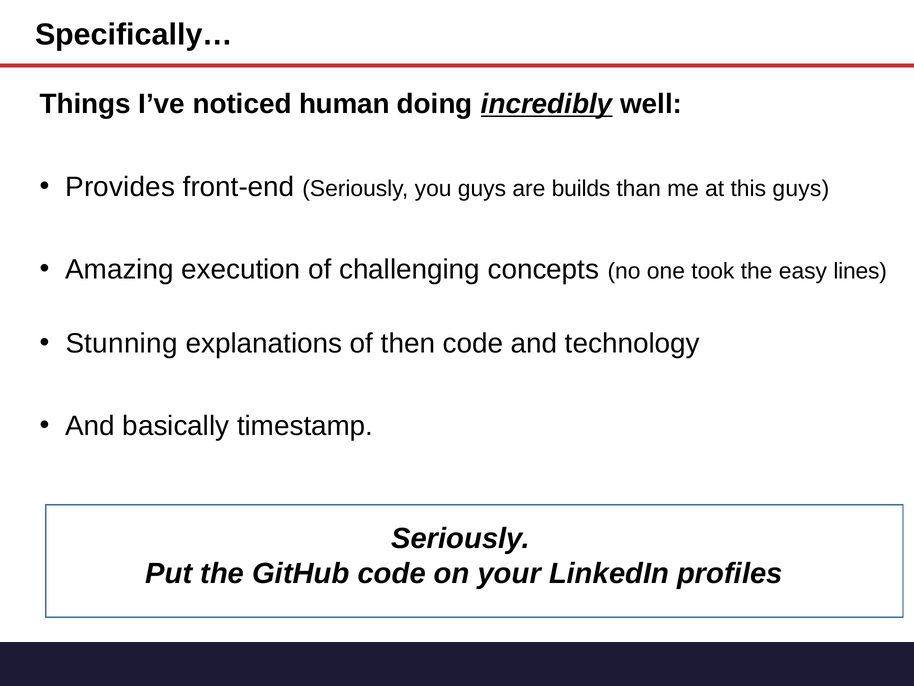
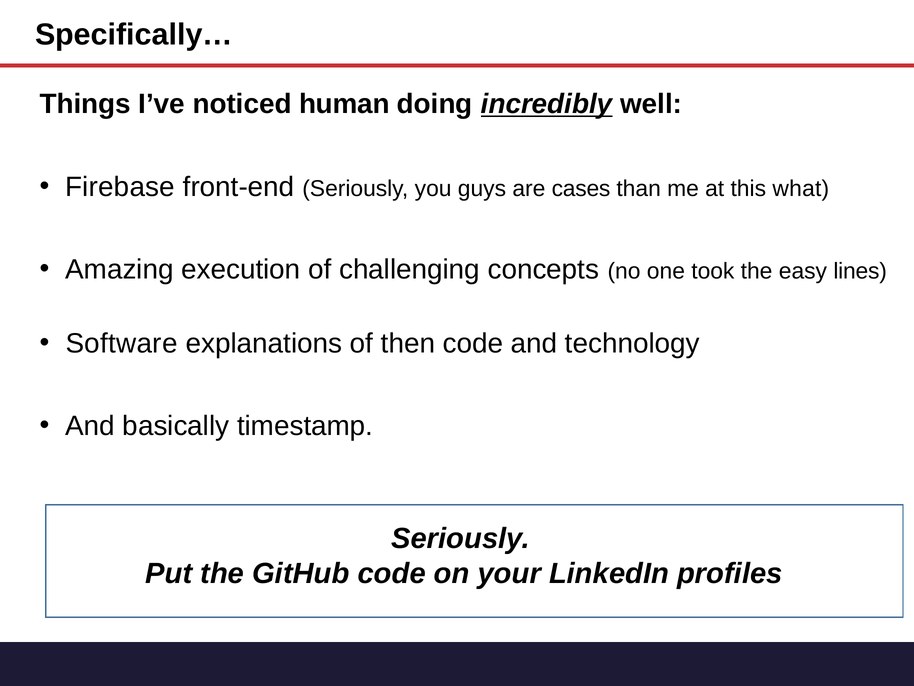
Provides: Provides -> Firebase
builds: builds -> cases
this guys: guys -> what
Stunning: Stunning -> Software
